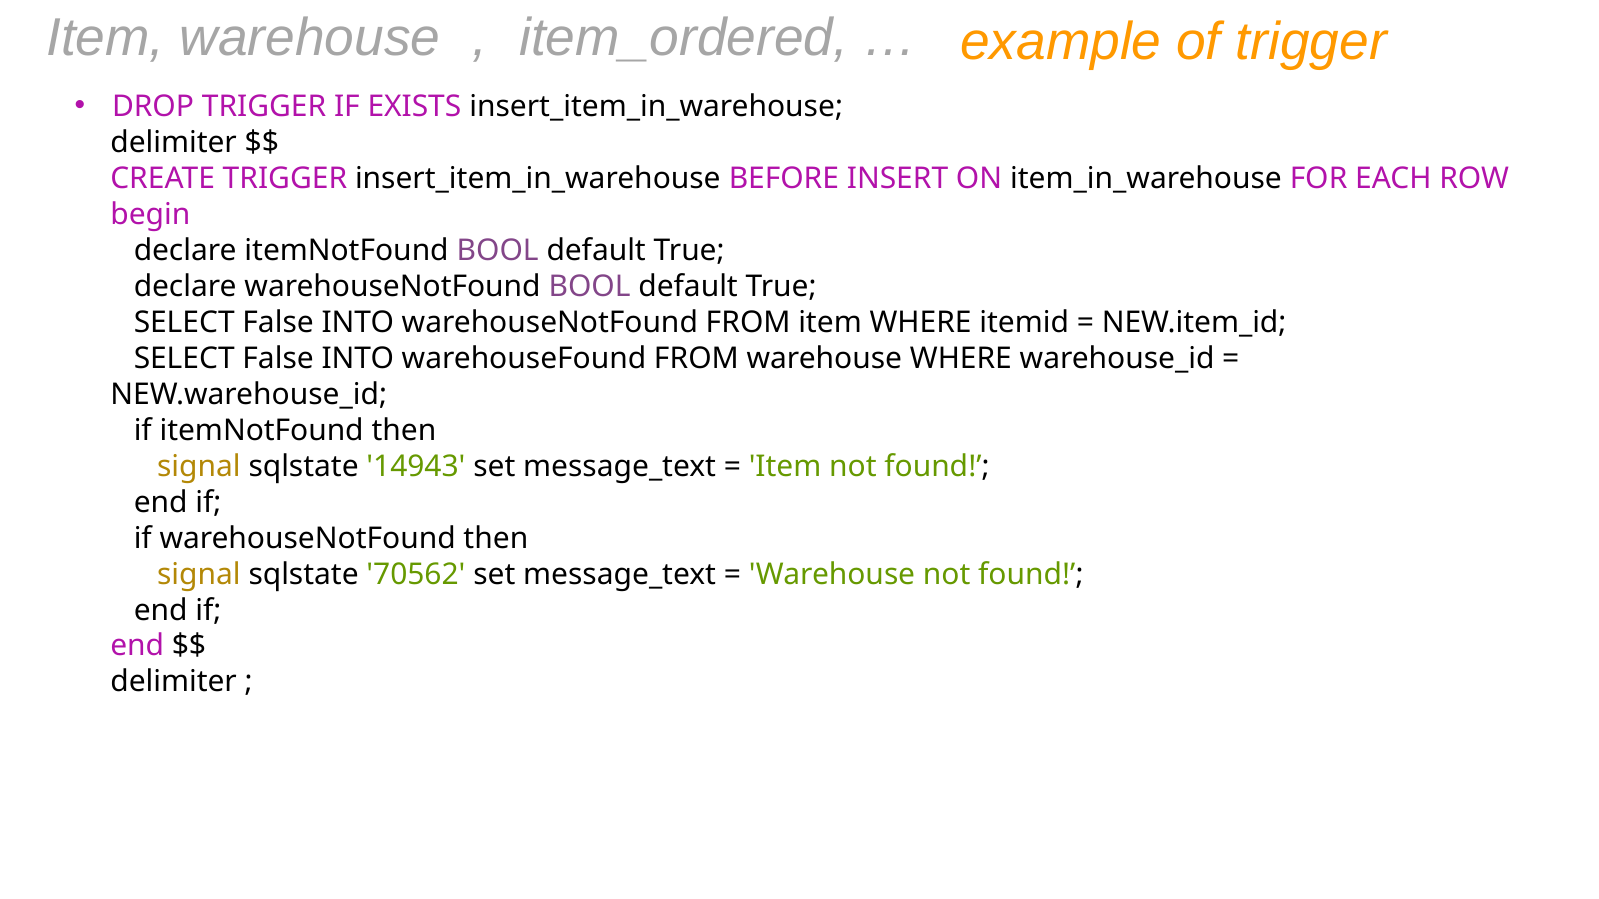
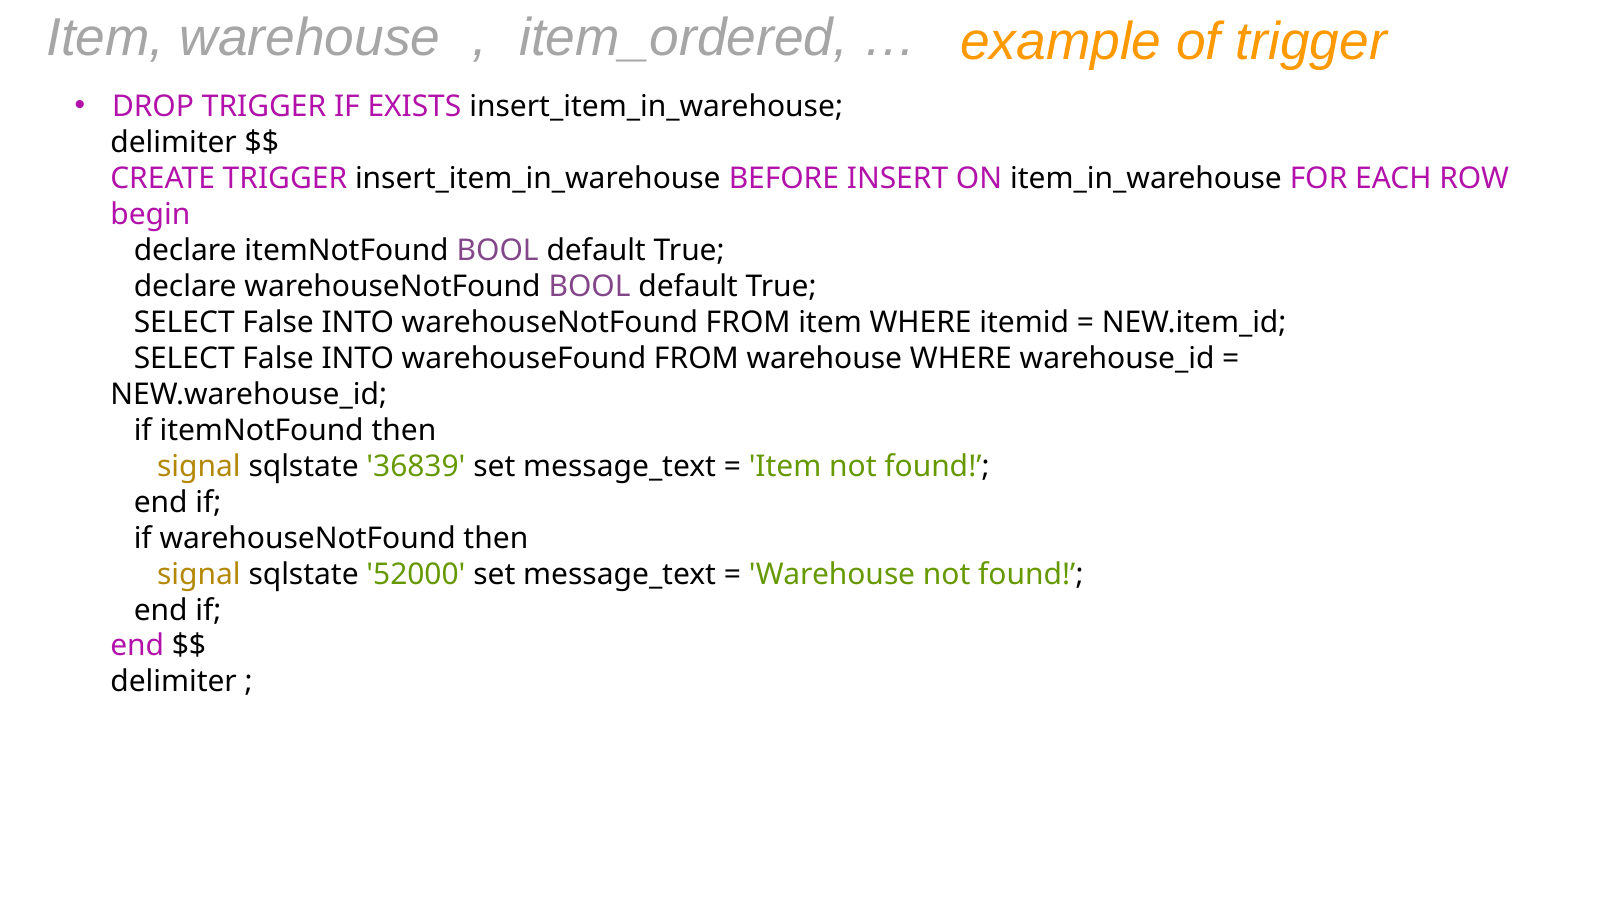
14943: 14943 -> 36839
70562: 70562 -> 52000
